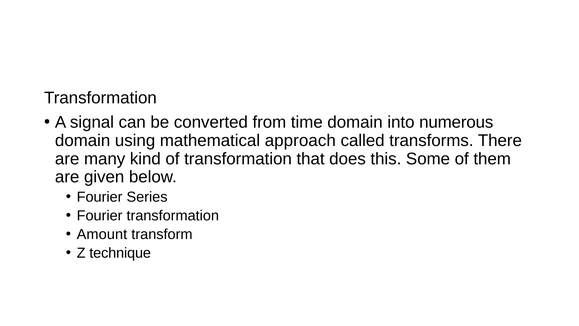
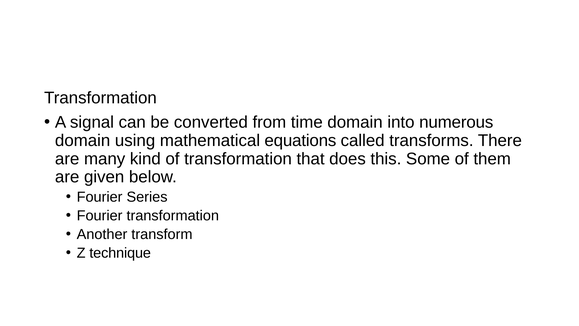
approach: approach -> equations
Amount: Amount -> Another
